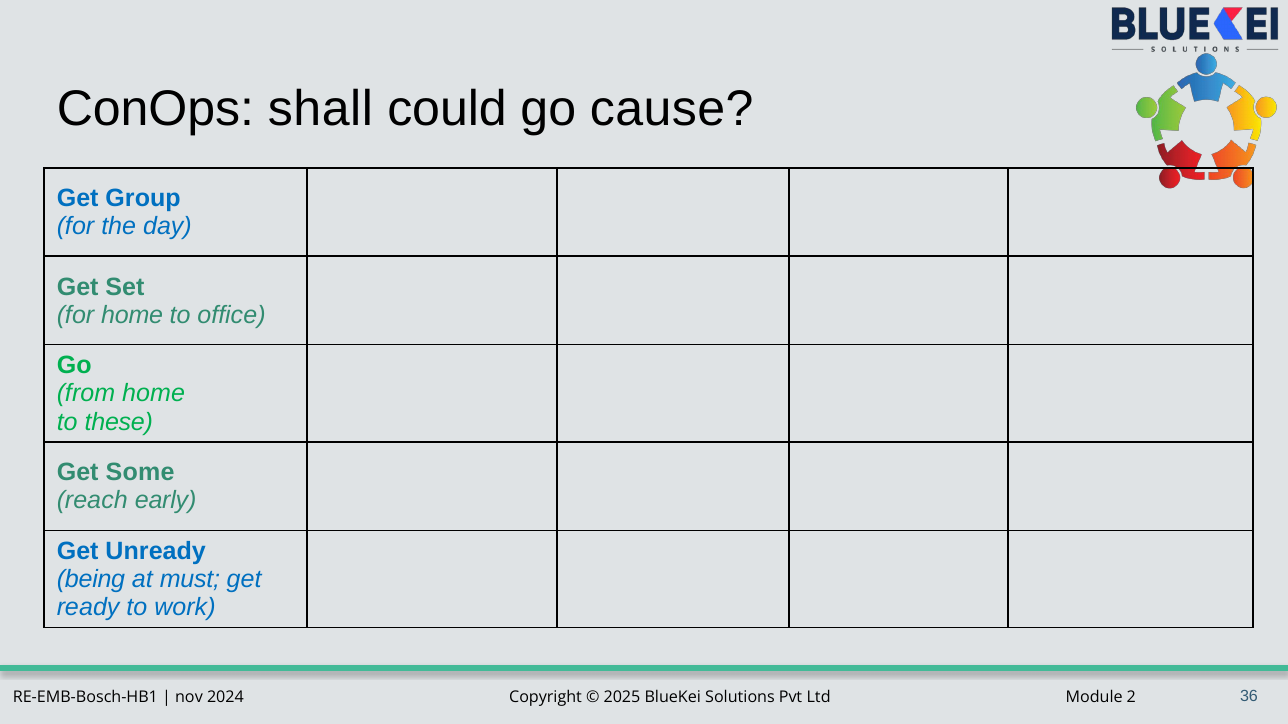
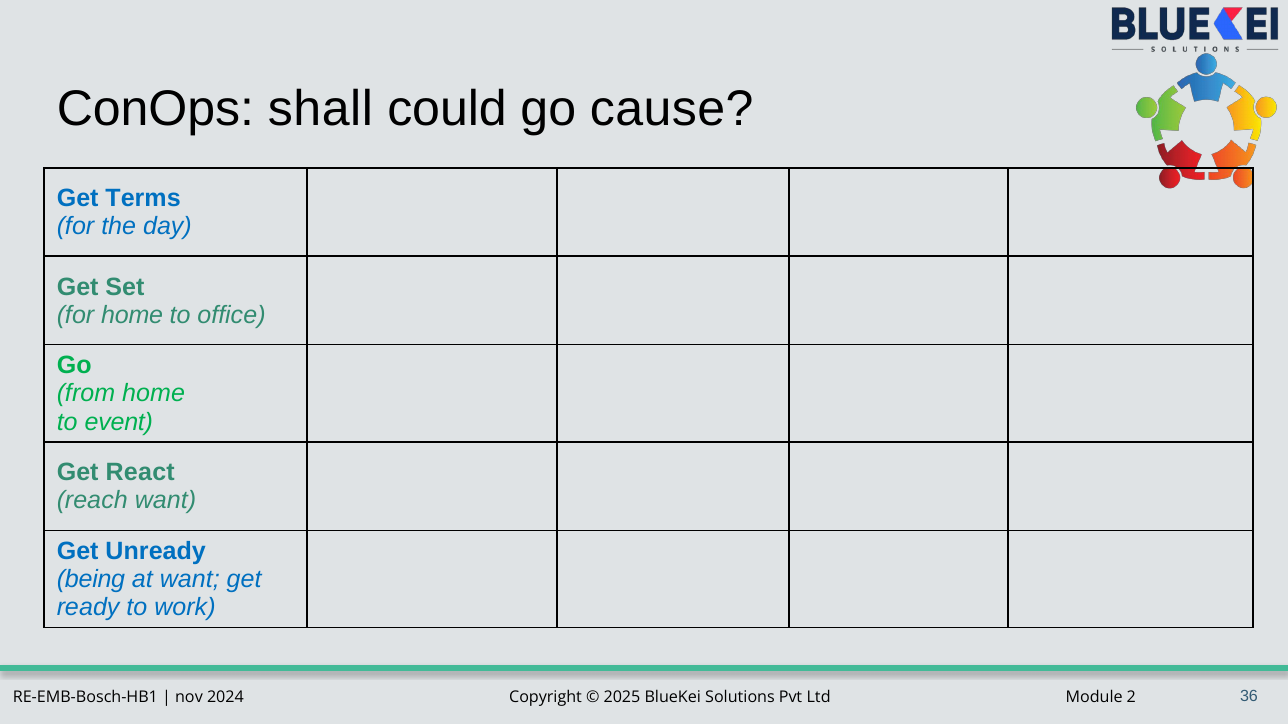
Group: Group -> Terms
these: these -> event
Some: Some -> React
reach early: early -> want
at must: must -> want
